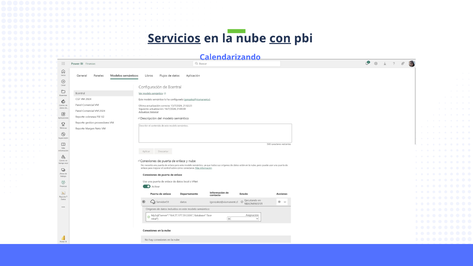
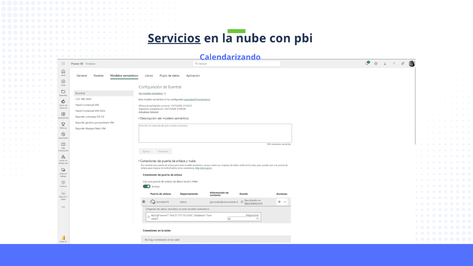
con underline: present -> none
